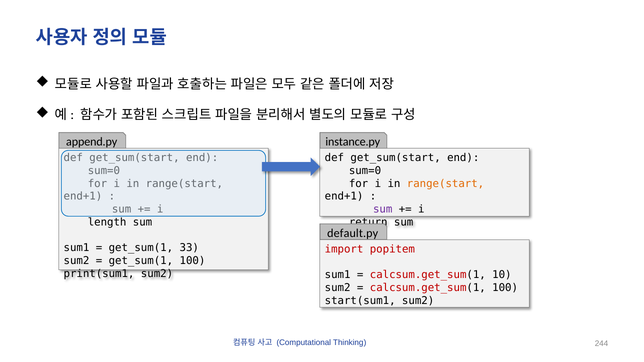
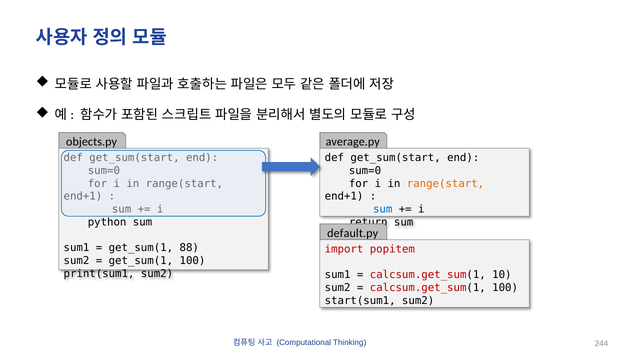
append.py: append.py -> objects.py
instance.py: instance.py -> average.py
sum at (383, 209) colour: purple -> blue
length: length -> python
33: 33 -> 88
